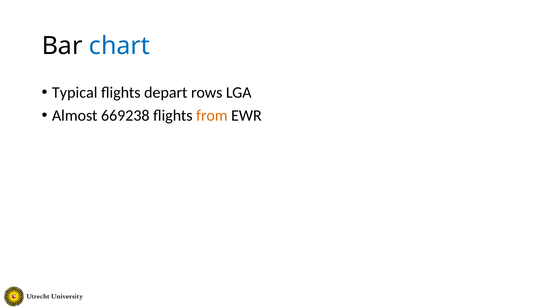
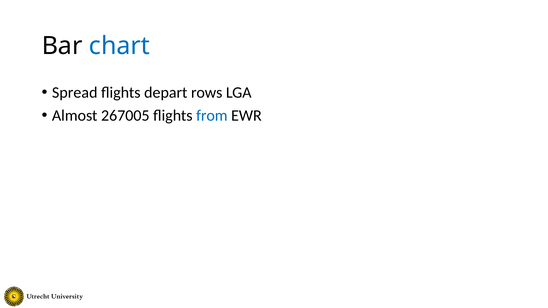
Typical: Typical -> Spread
669238: 669238 -> 267005
from colour: orange -> blue
